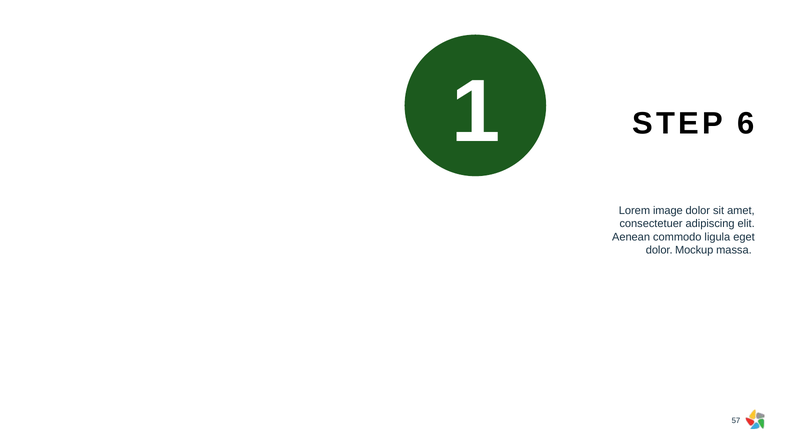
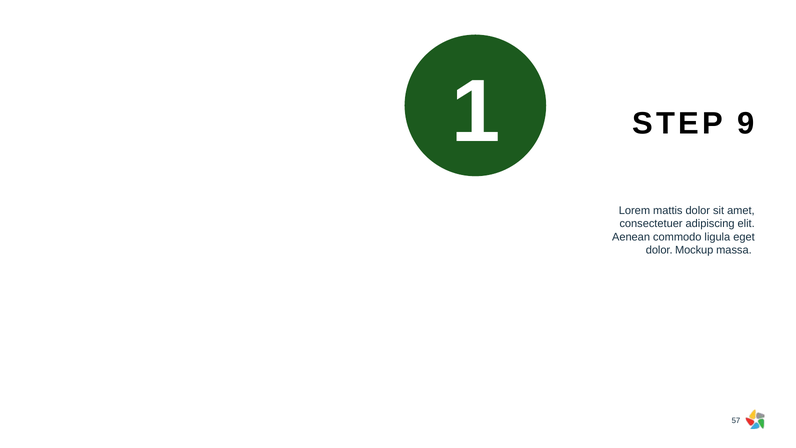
6: 6 -> 9
image: image -> mattis
